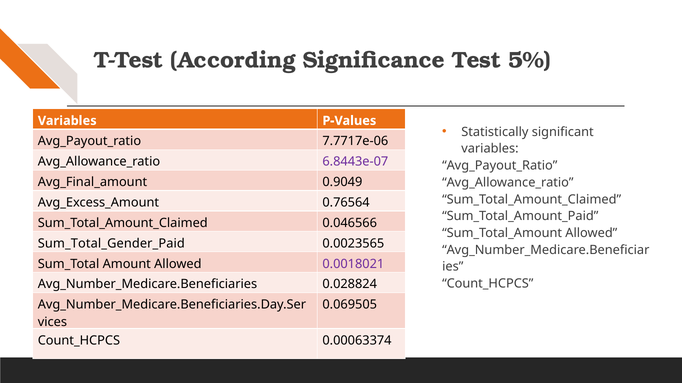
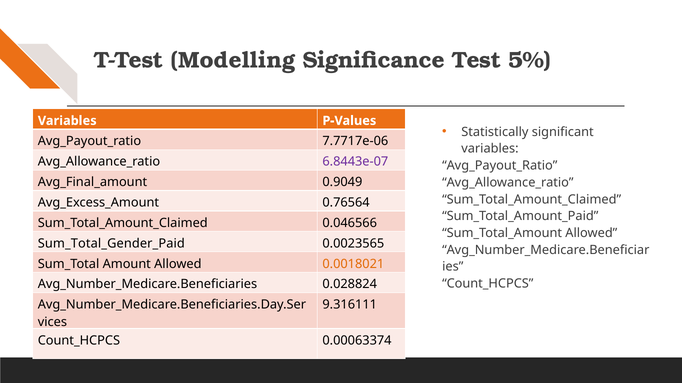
T-Test According: According -> Modelling
0.0018021 colour: purple -> orange
0.069505: 0.069505 -> 9.316111
